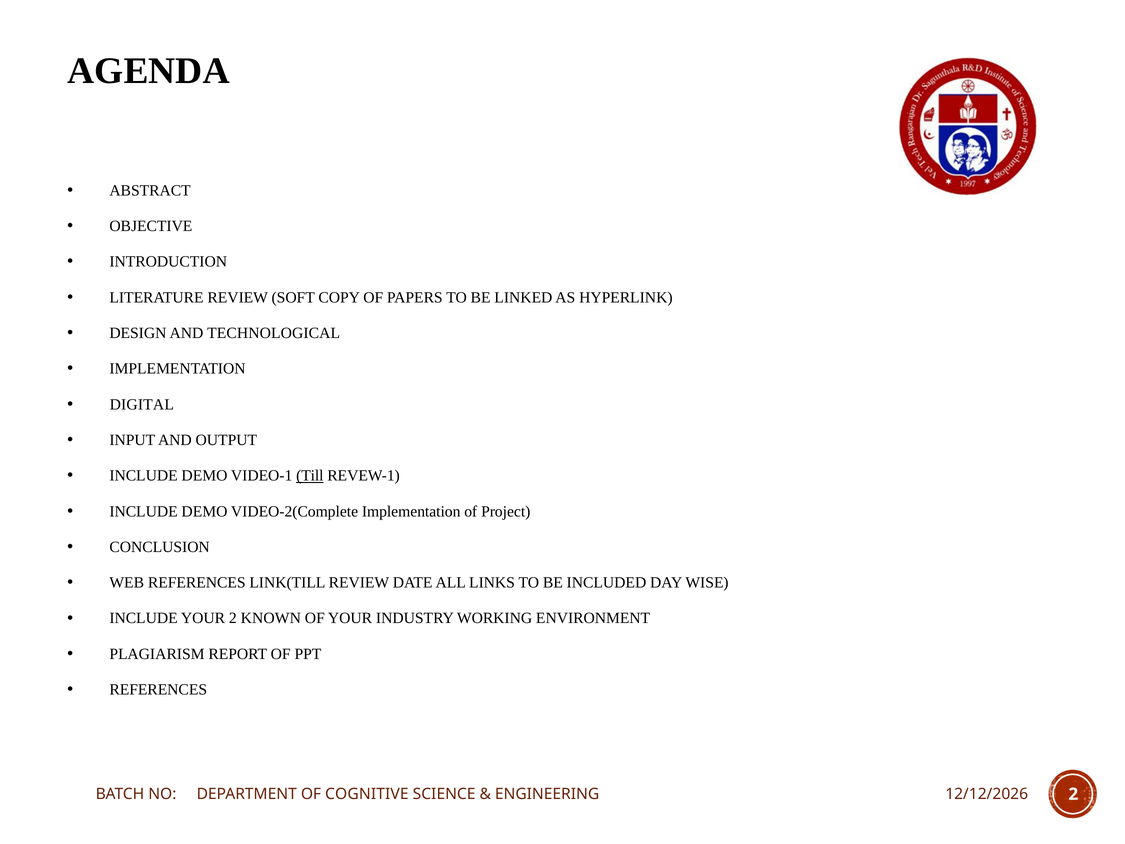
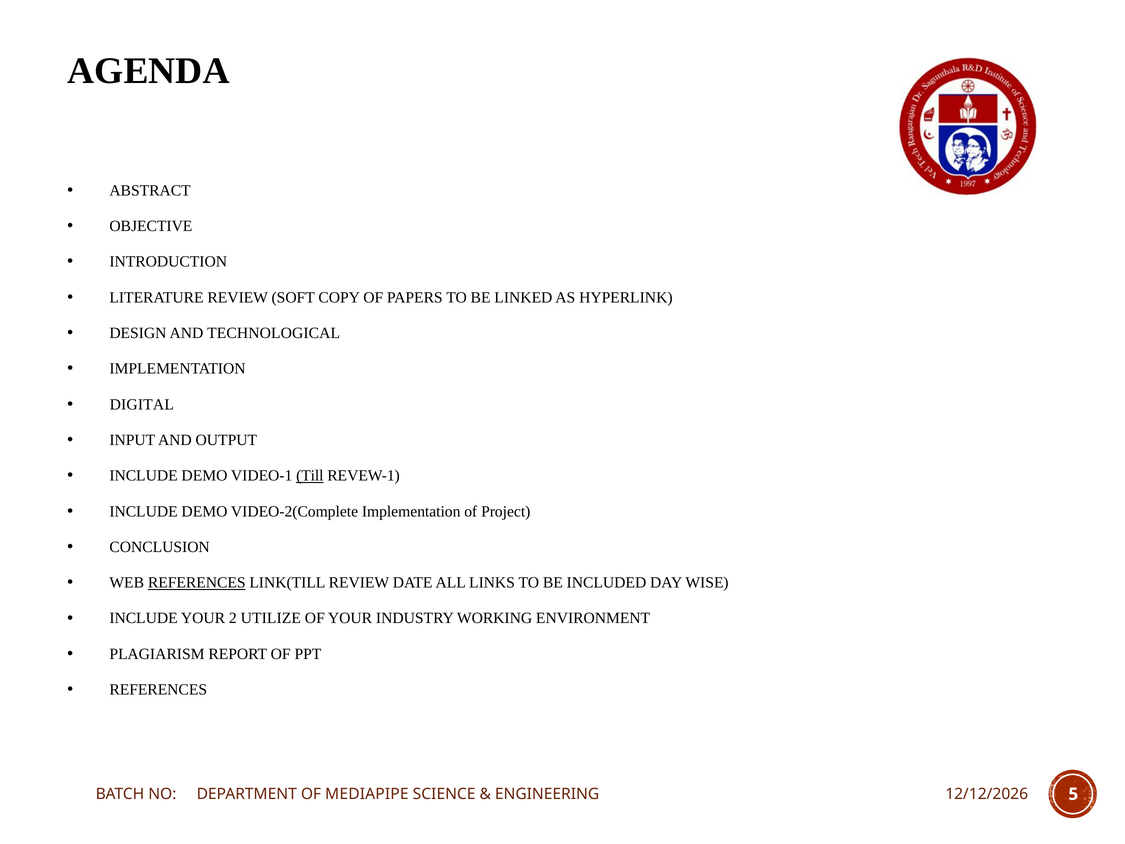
REFERENCES at (197, 582) underline: none -> present
KNOWN: KNOWN -> UTILIZE
COGNITIVE: COGNITIVE -> MEDIAPIPE
ENGINEERING 2: 2 -> 5
